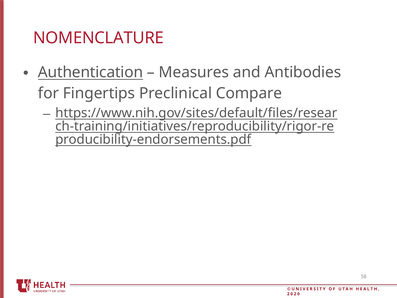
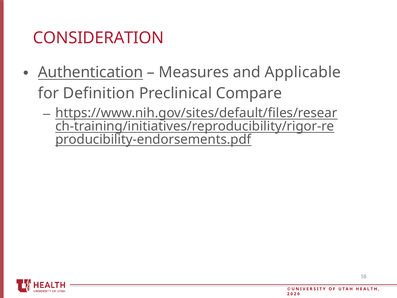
NOMENCLATURE: NOMENCLATURE -> CONSIDERATION
Antibodies: Antibodies -> Applicable
Fingertips: Fingertips -> Definition
